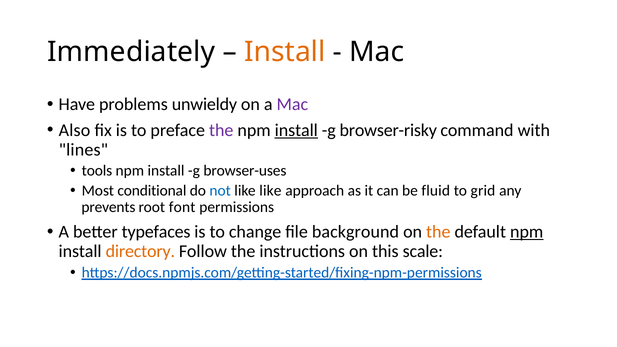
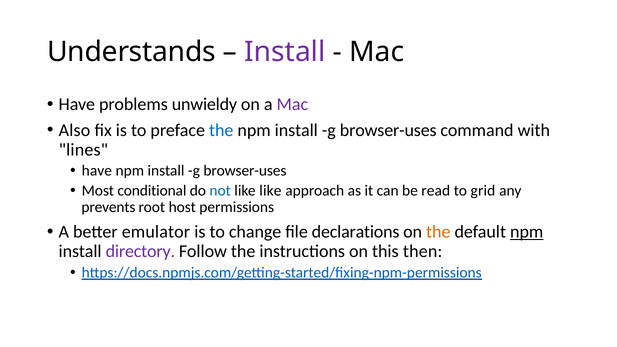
Immediately: Immediately -> Understands
Install at (285, 52) colour: orange -> purple
the at (221, 130) colour: purple -> blue
install at (296, 130) underline: present -> none
browser-risky at (388, 130): browser-risky -> browser-uses
tools at (97, 171): tools -> have
fluid: fluid -> read
font: font -> host
typefaces: typefaces -> emulator
background: background -> declarations
directory colour: orange -> purple
scale: scale -> then
